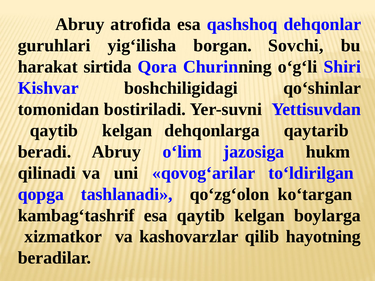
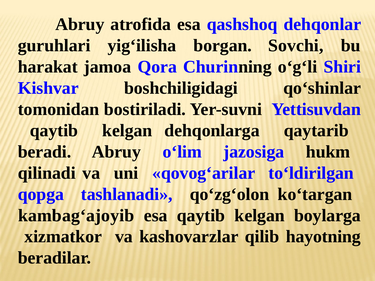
sirtida: sirtida -> jamoa
kambag‘tashrif: kambag‘tashrif -> kambag‘ajoyib
